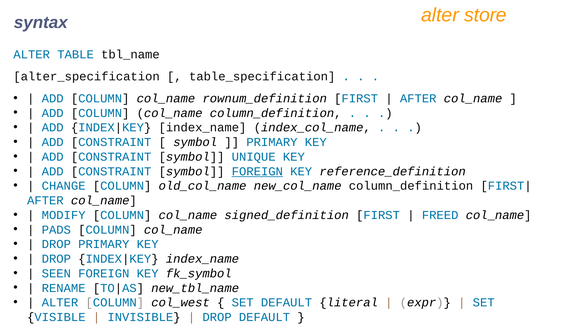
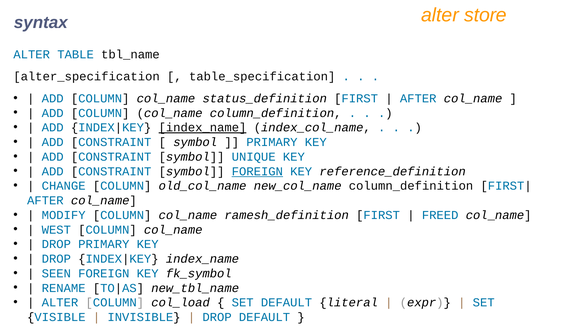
rownum_definition: rownum_definition -> status_definition
index_name at (202, 128) underline: none -> present
signed_definition: signed_definition -> ramesh_definition
PADS: PADS -> WEST
col_west: col_west -> col_load
